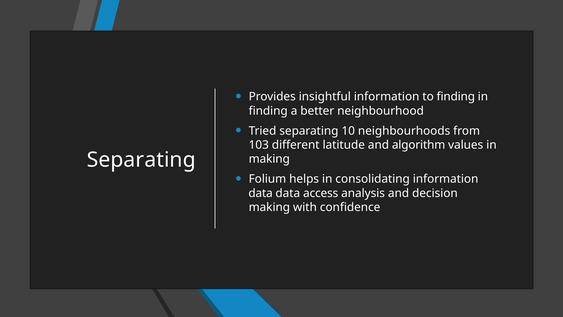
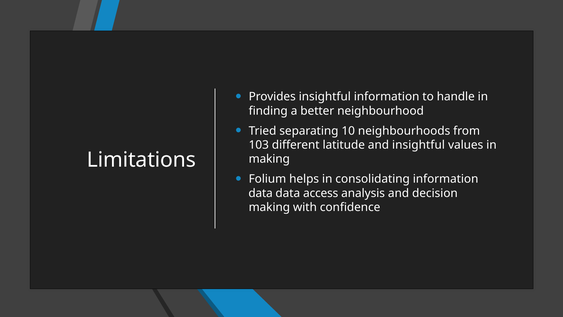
to finding: finding -> handle
and algorithm: algorithm -> insightful
Separating at (141, 160): Separating -> Limitations
